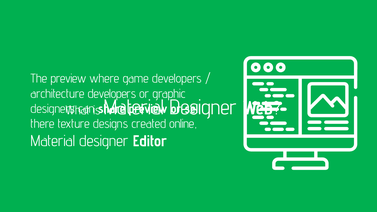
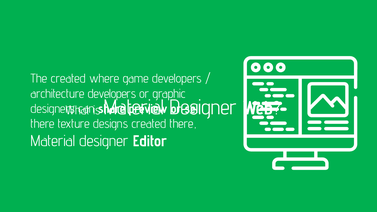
The preview: preview -> created
created online: online -> there
